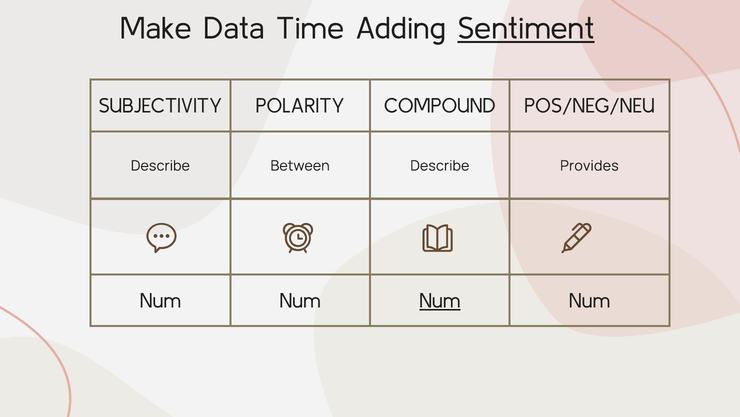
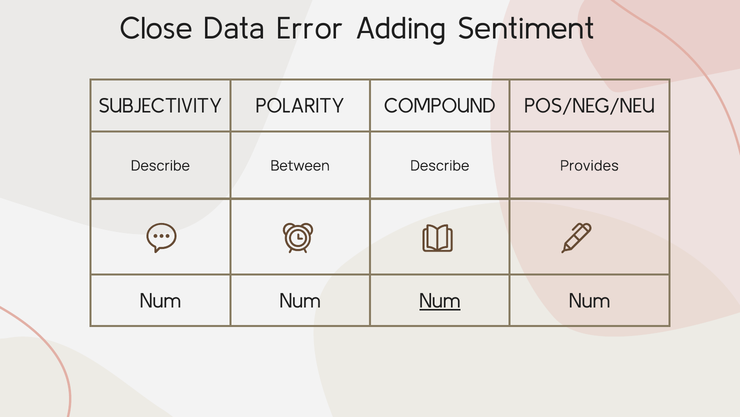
Make: Make -> Close
Time: Time -> Error
Sentiment underline: present -> none
